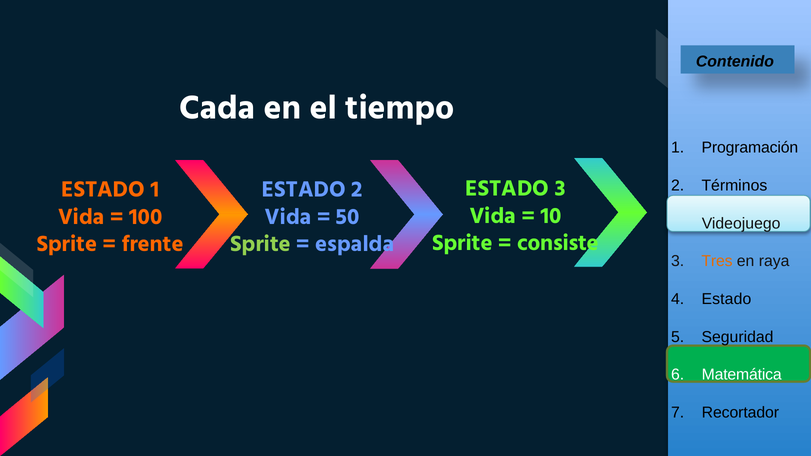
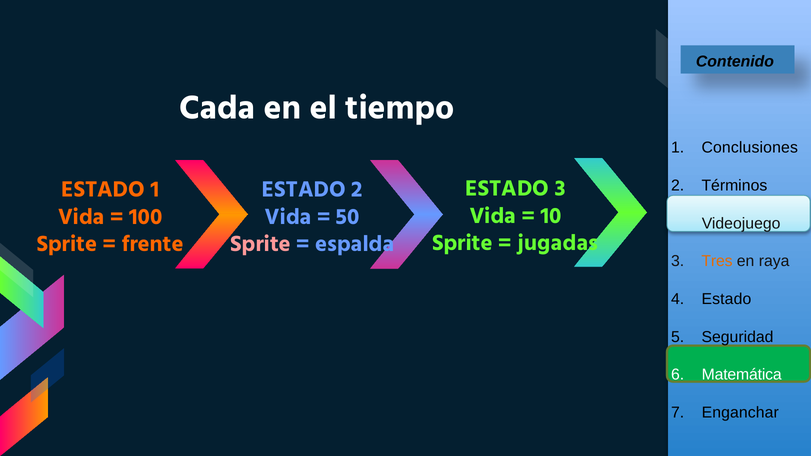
Programación: Programación -> Conclusiones
consiste: consiste -> jugadas
Sprite at (261, 244) colour: light green -> pink
Recortador: Recortador -> Enganchar
